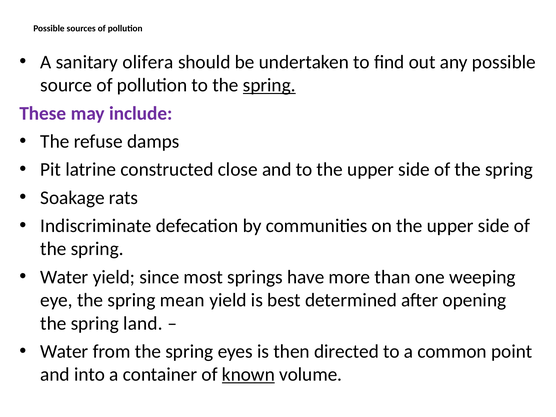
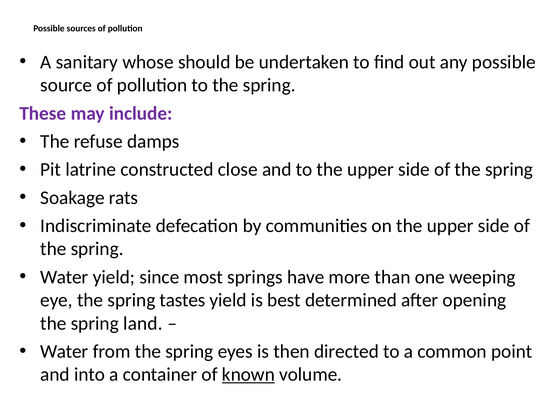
olifera: olifera -> whose
spring at (269, 85) underline: present -> none
mean: mean -> tastes
